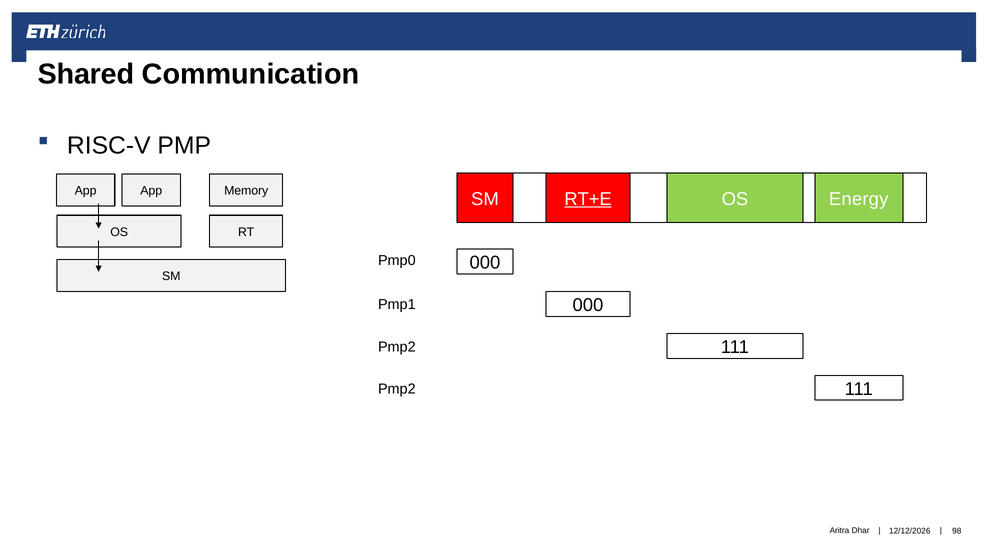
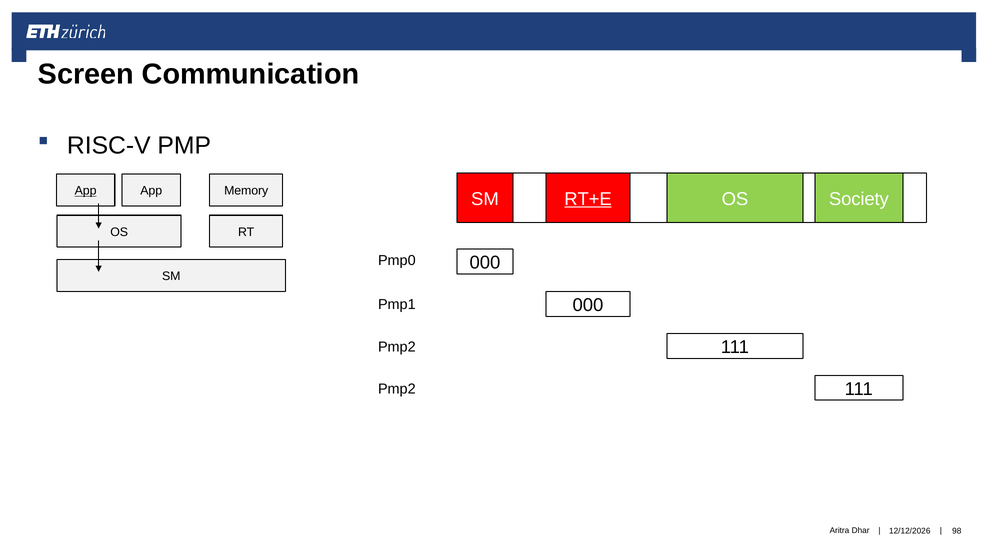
Shared: Shared -> Screen
App at (86, 191) underline: none -> present
Energy: Energy -> Society
